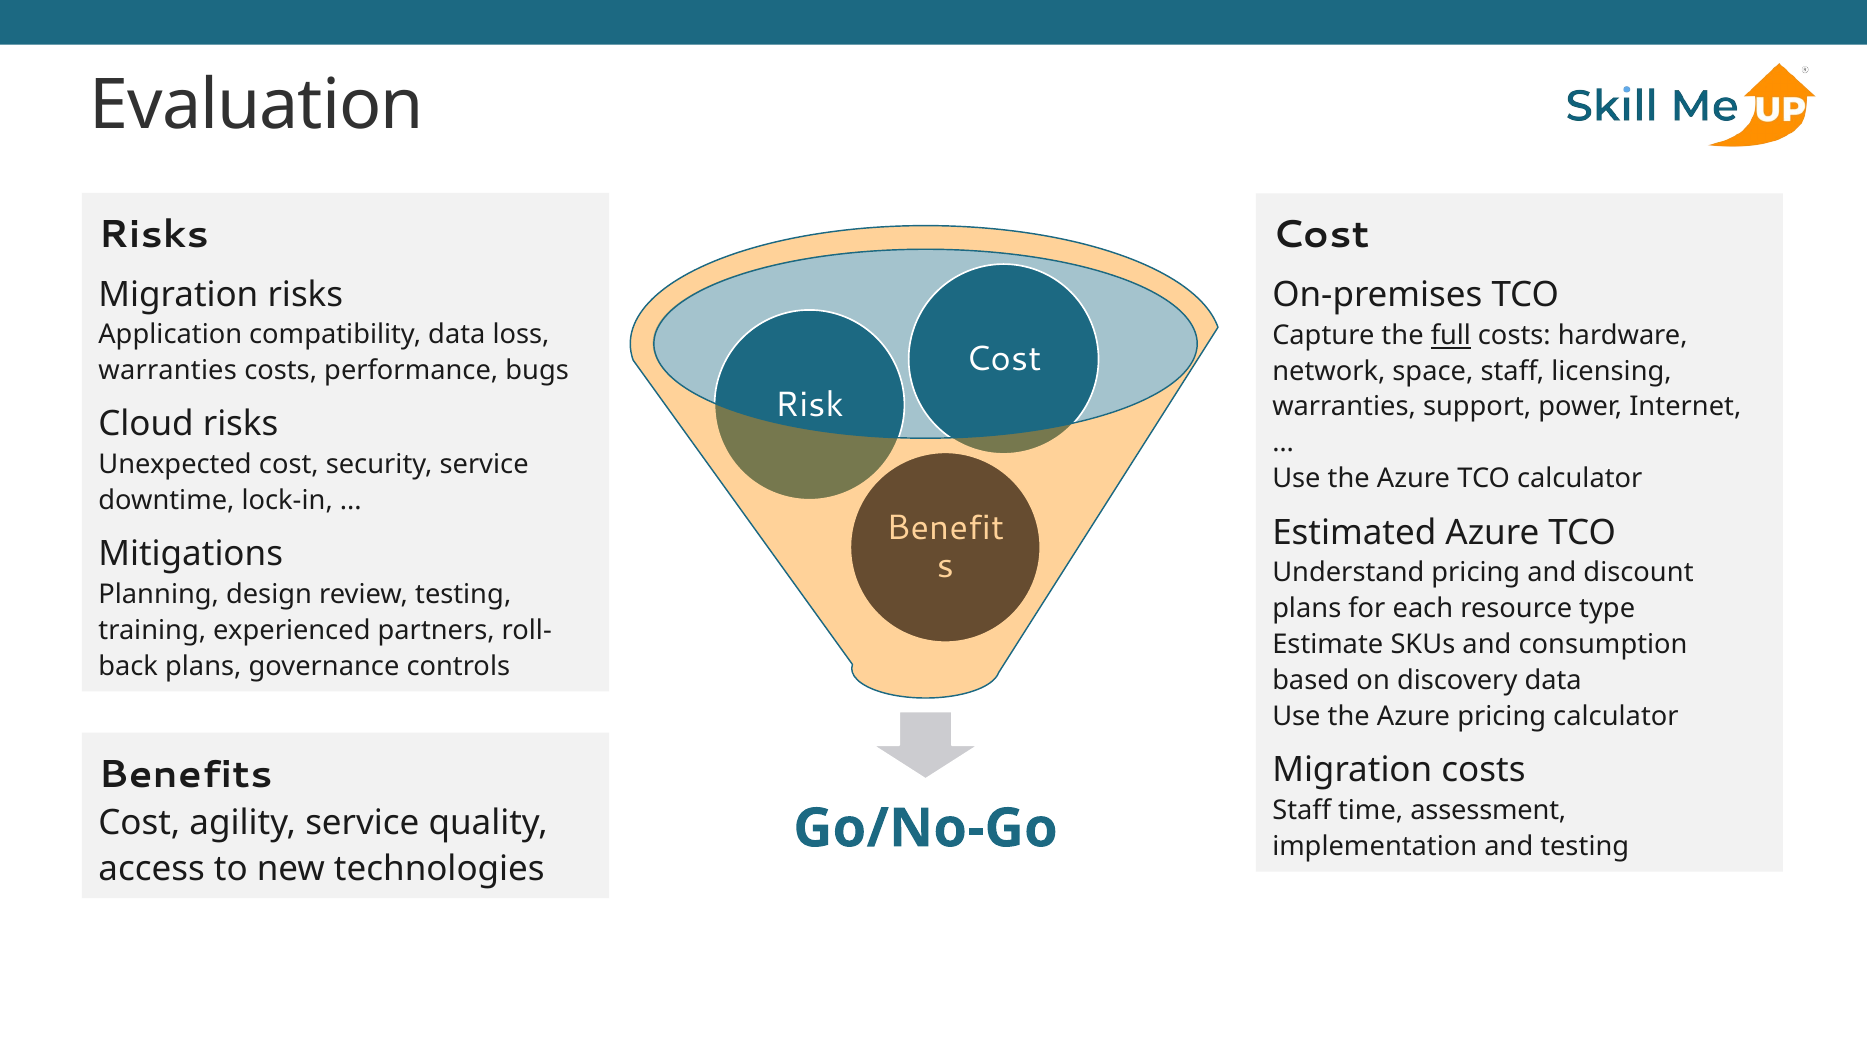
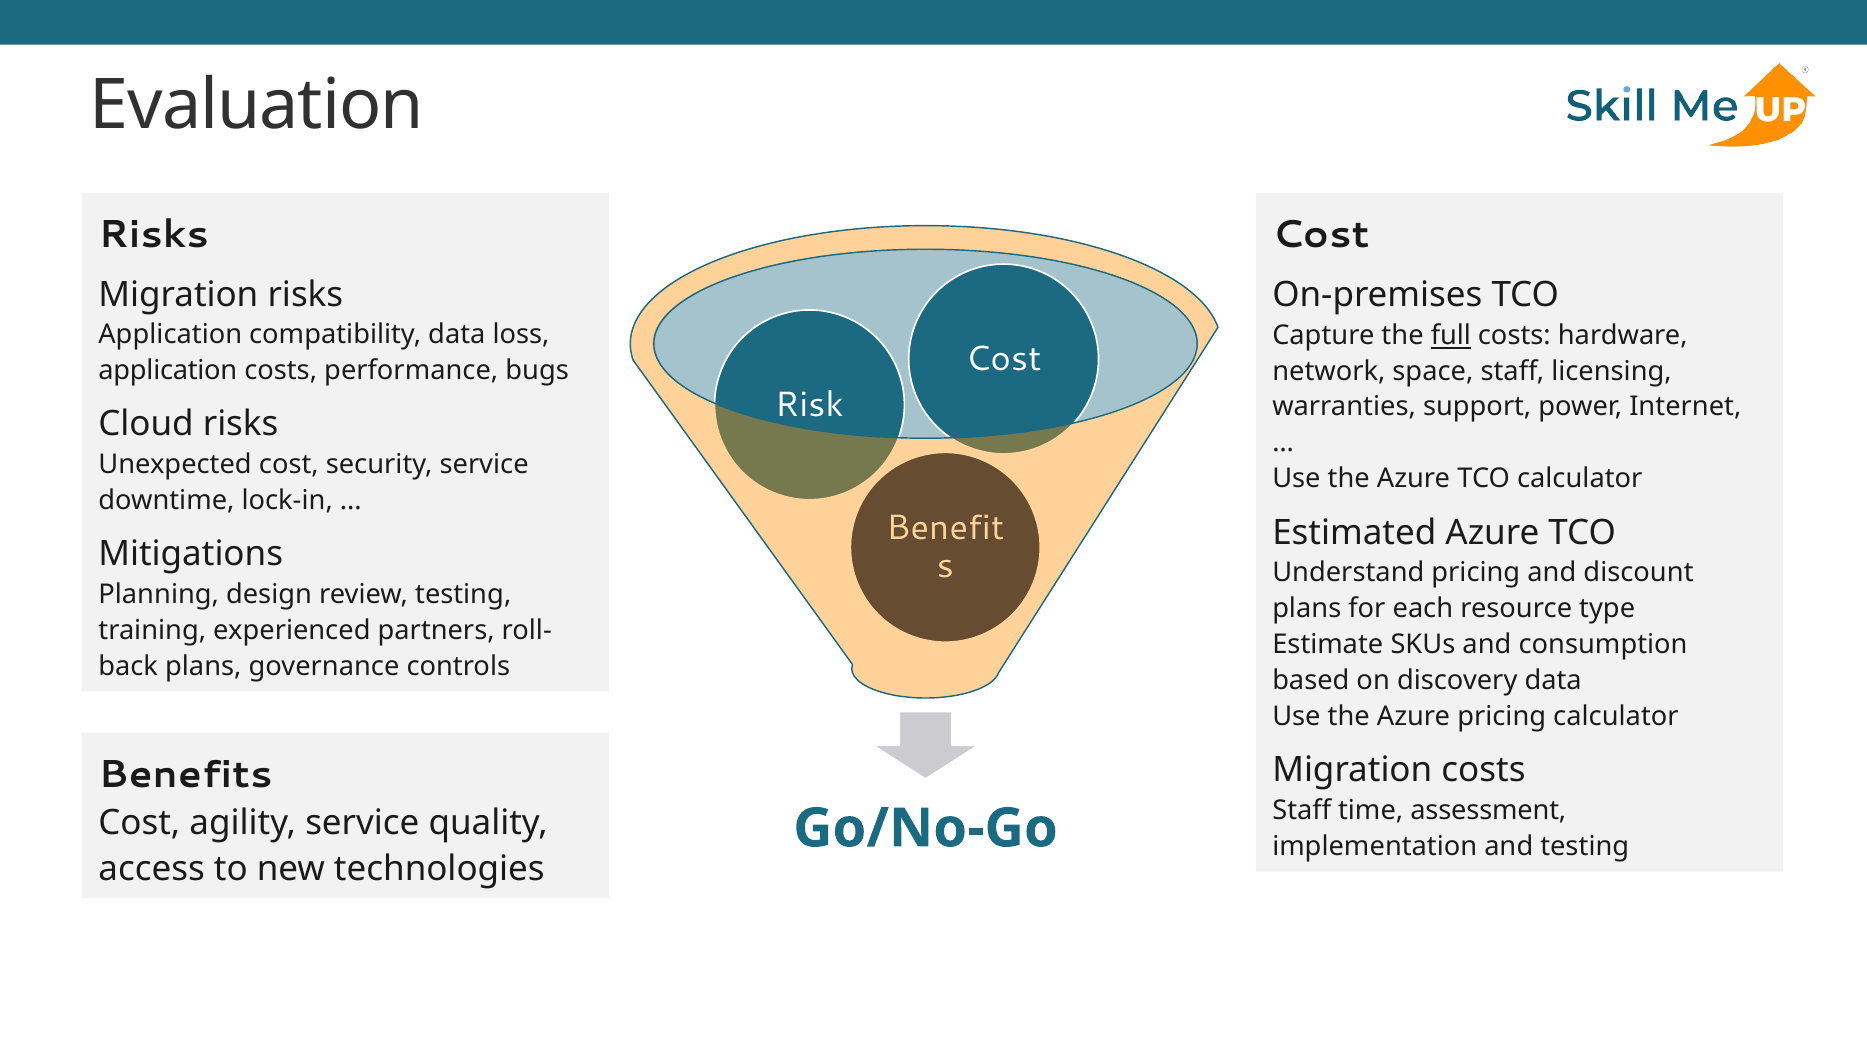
warranties at (168, 371): warranties -> application
